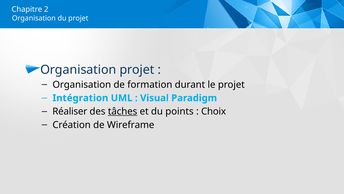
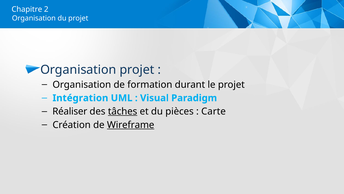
points: points -> pièces
Choix: Choix -> Carte
Wireframe underline: none -> present
